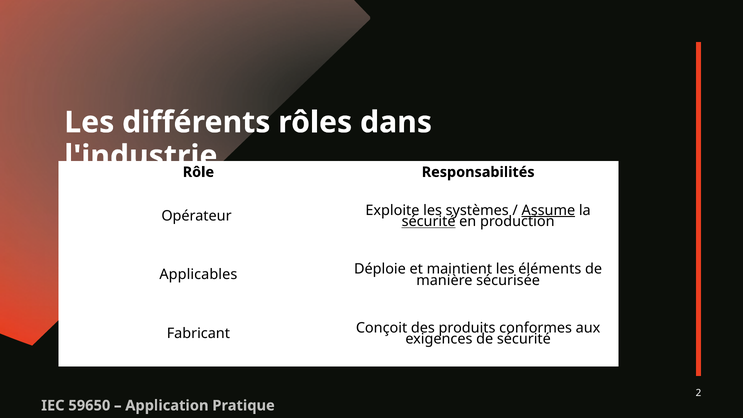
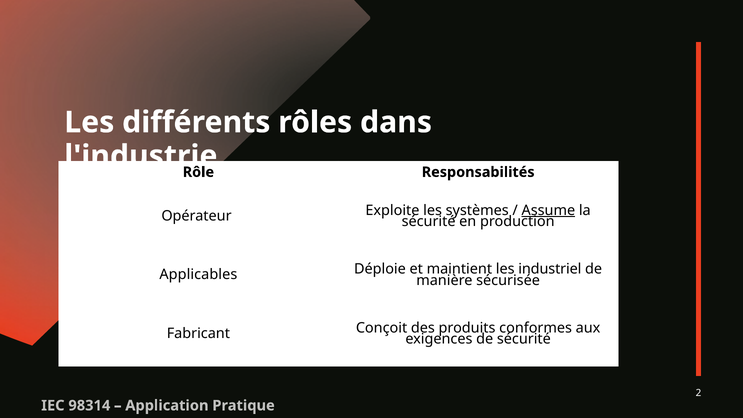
sécurité at (429, 222) underline: present -> none
éléments: éléments -> industriel
59650: 59650 -> 98314
